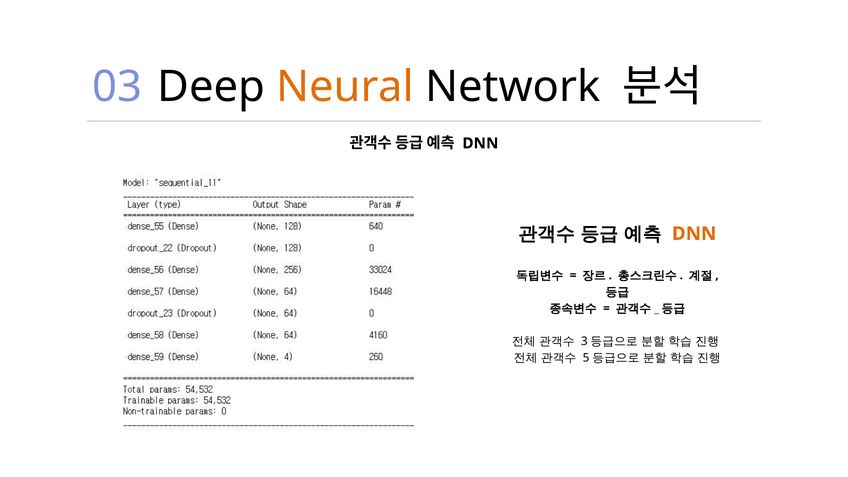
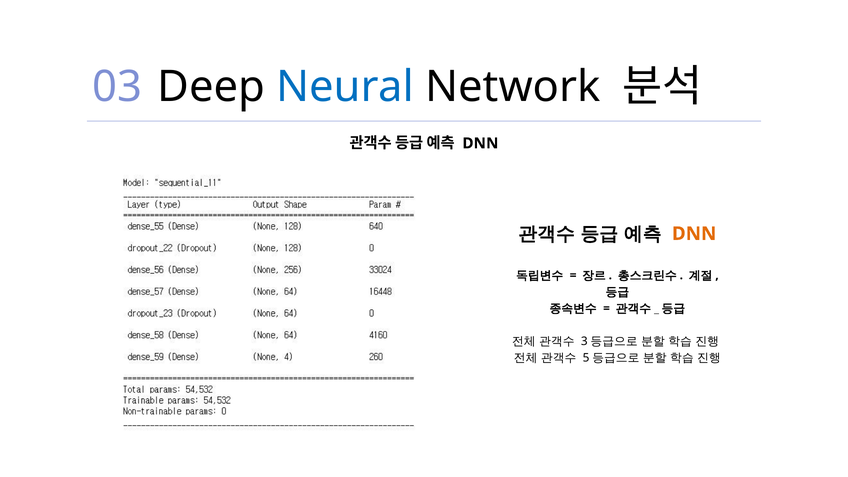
Neural colour: orange -> blue
